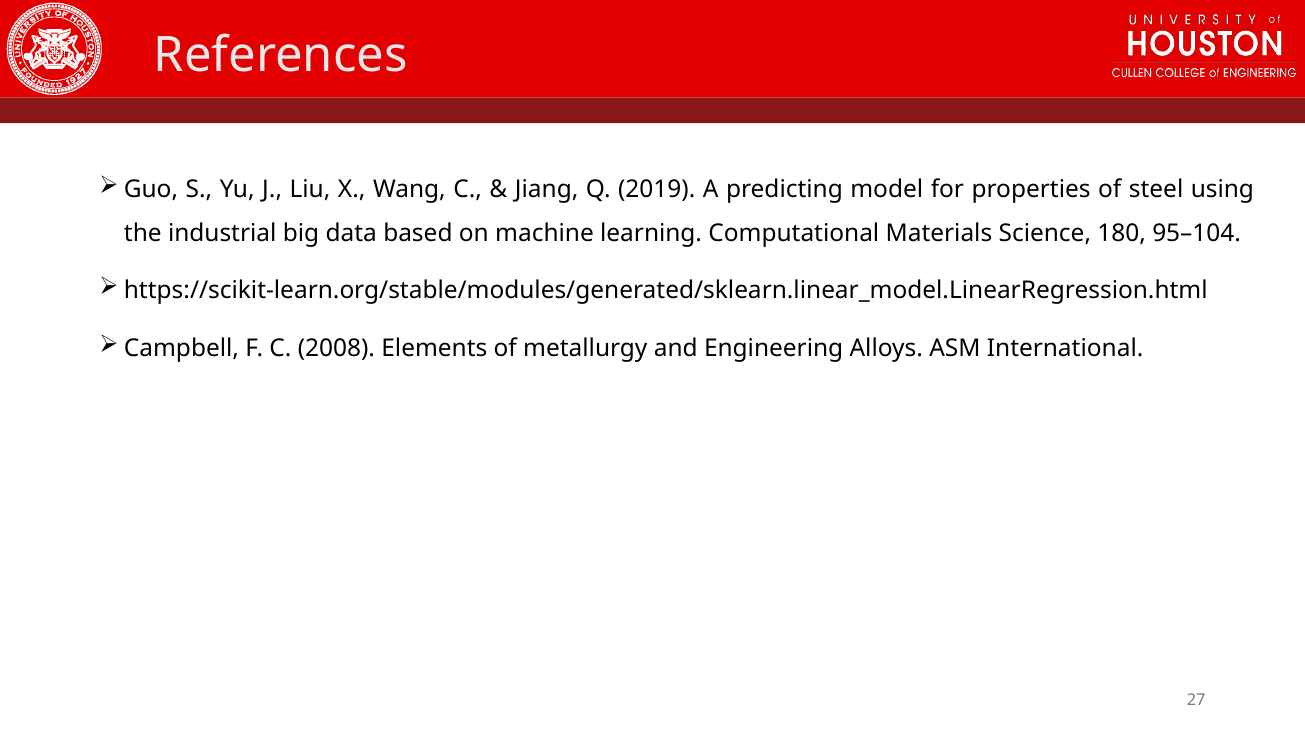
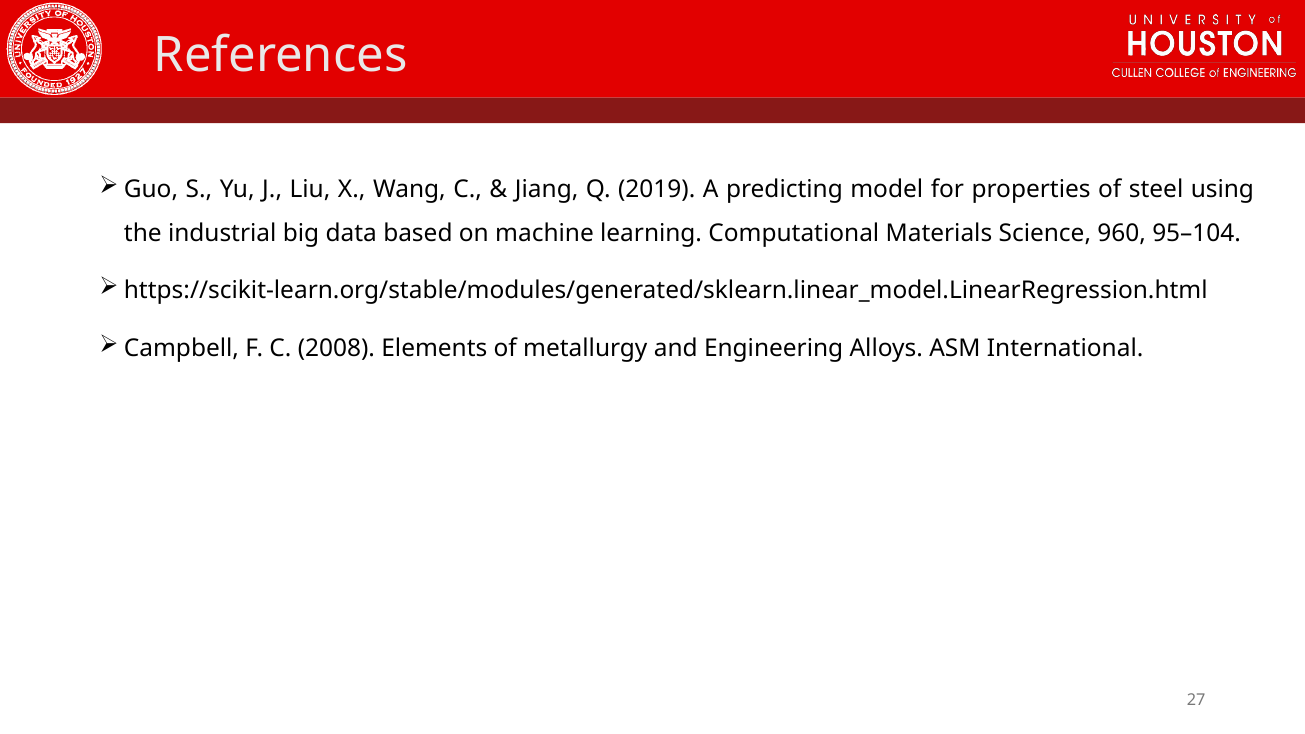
180: 180 -> 960
